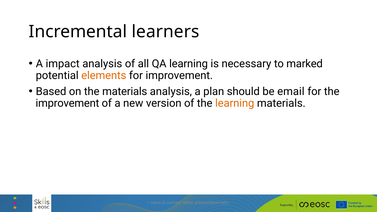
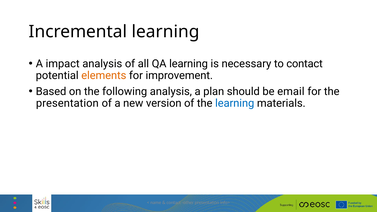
Incremental learners: learners -> learning
to marked: marked -> contact
the materials: materials -> following
improvement at (67, 103): improvement -> presentation
learning at (235, 103) colour: orange -> blue
